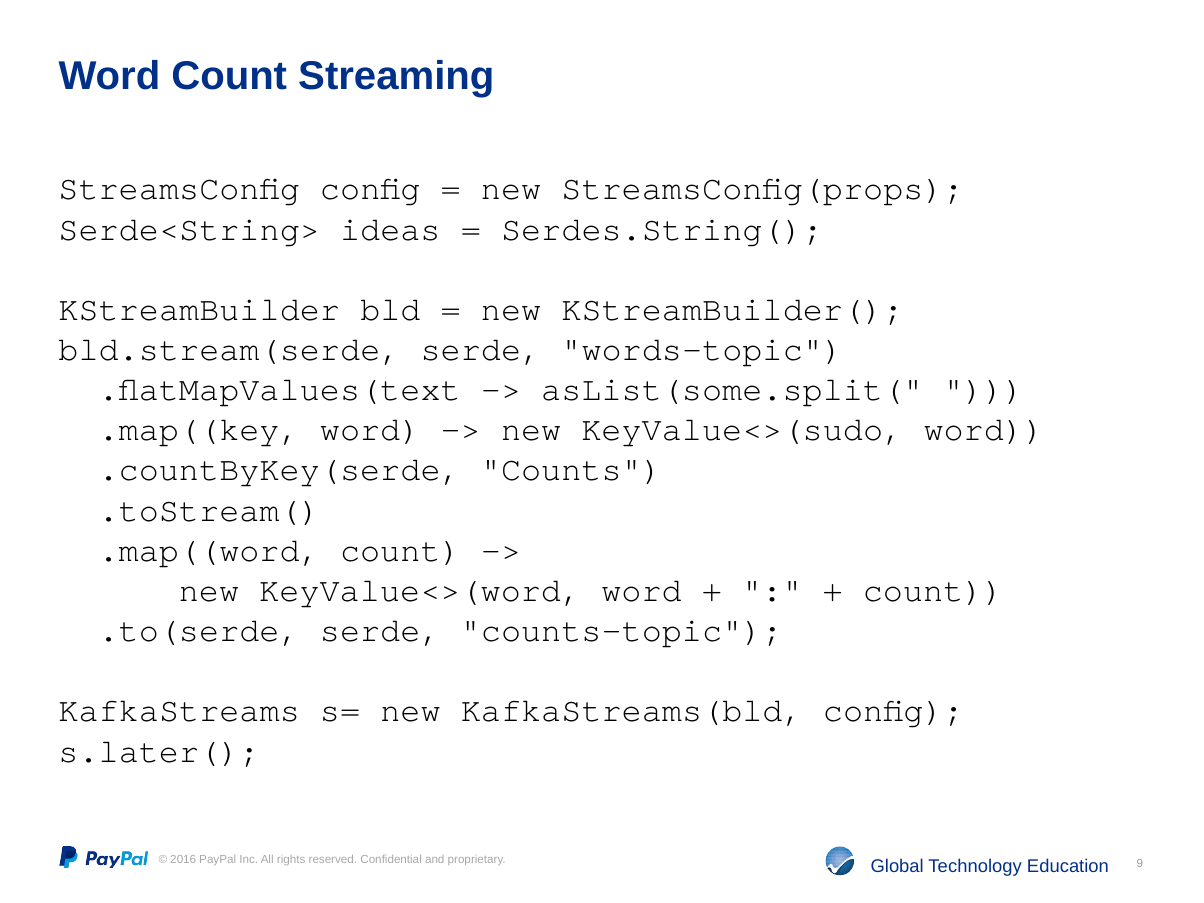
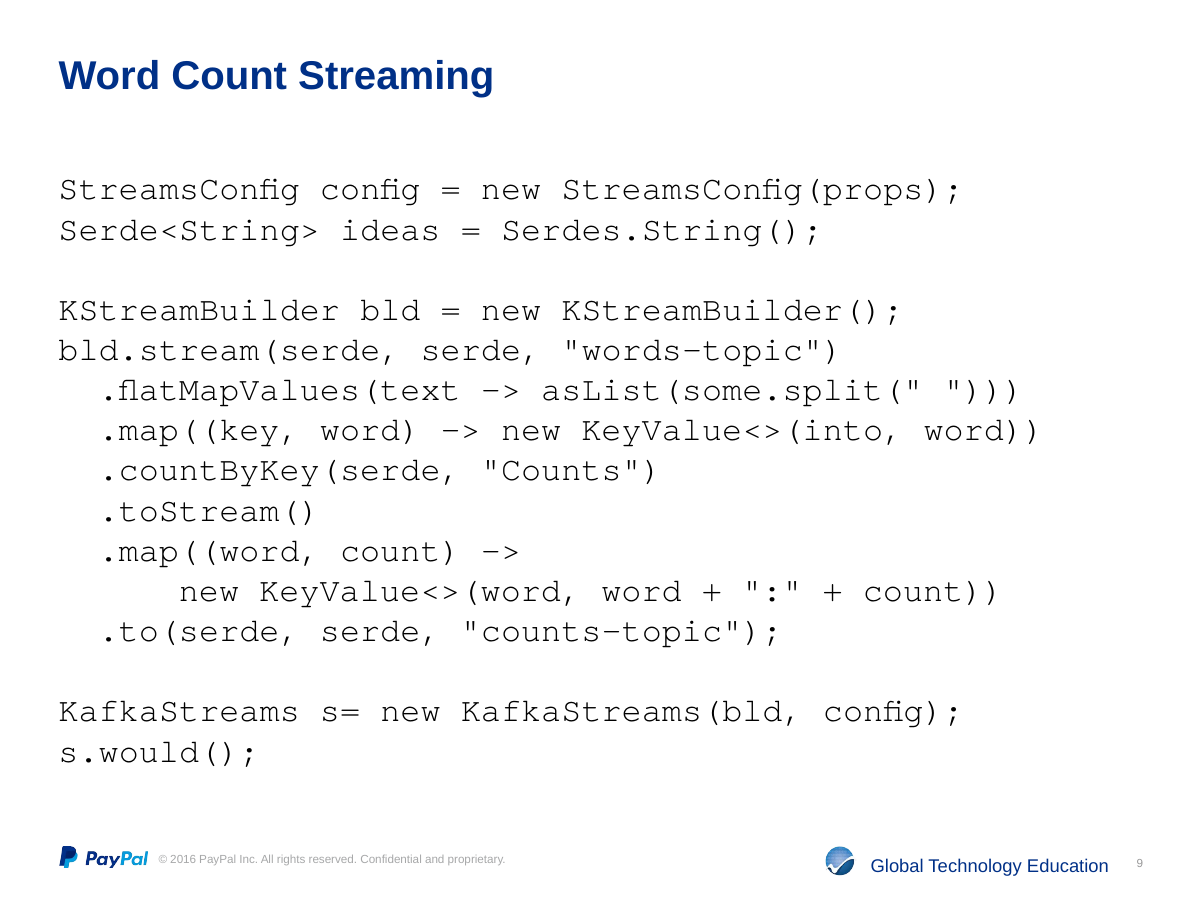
KeyValue<>(sudo: KeyValue<>(sudo -> KeyValue<>(into
s.later(: s.later( -> s.would(
